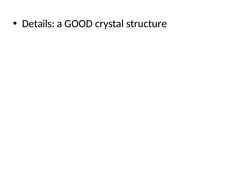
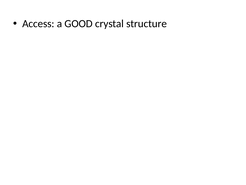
Details: Details -> Access
